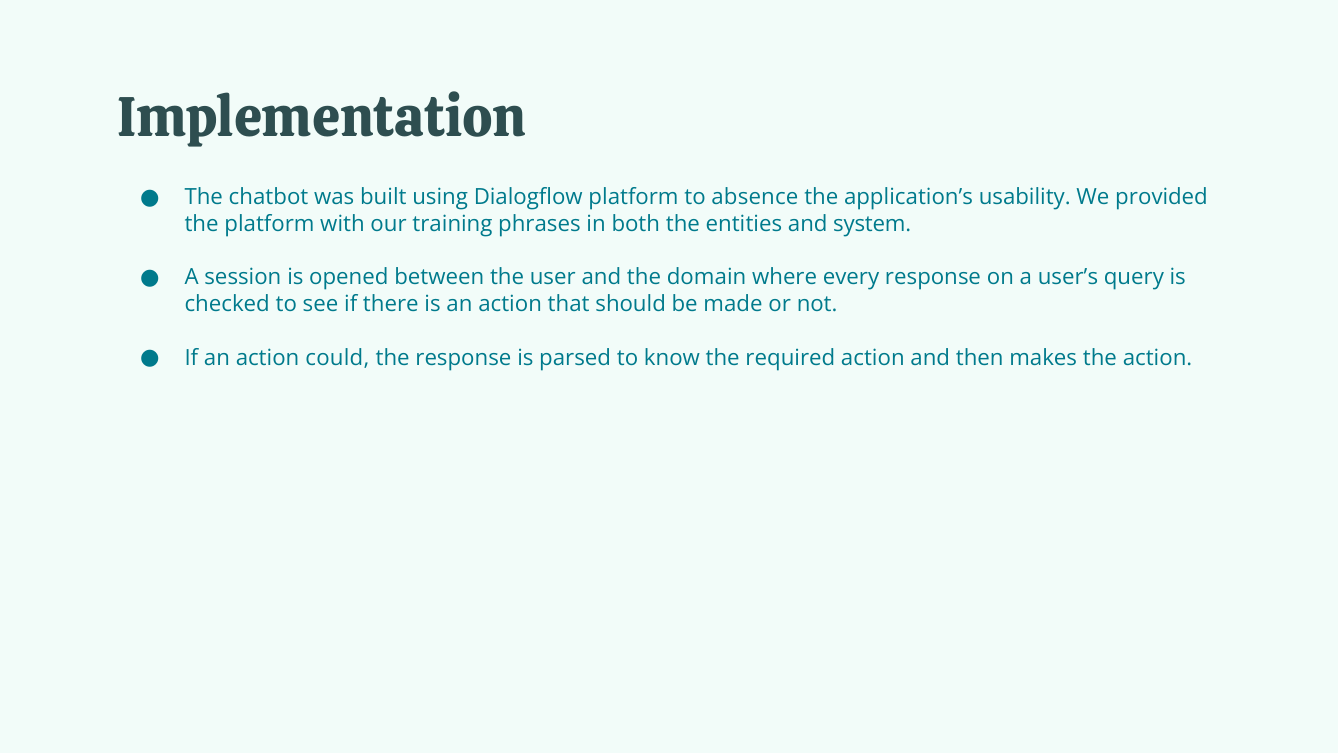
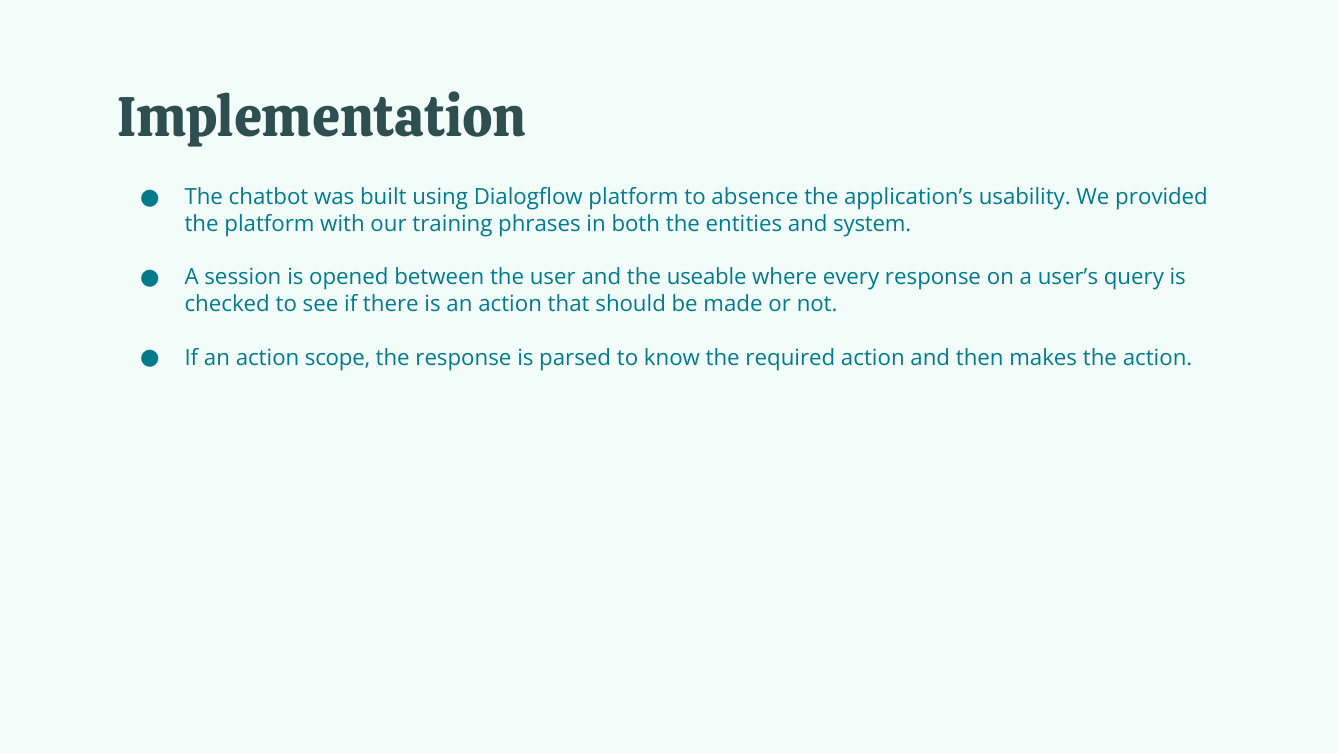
domain: domain -> useable
could: could -> scope
